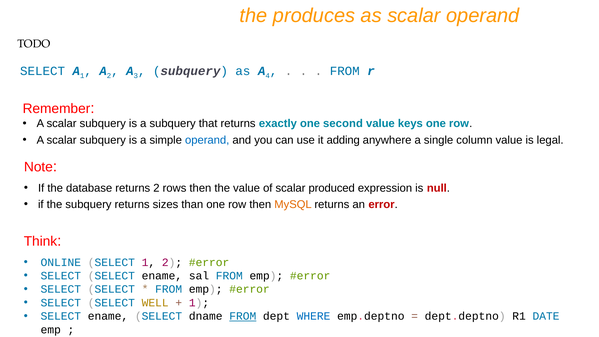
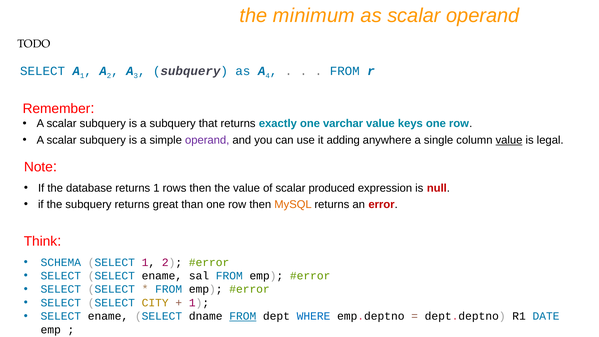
produces: produces -> minimum
second: second -> varchar
operand at (207, 140) colour: blue -> purple
value at (509, 140) underline: none -> present
returns 2: 2 -> 1
sizes: sizes -> great
ONLINE: ONLINE -> SCHEMA
WELL: WELL -> CITY
